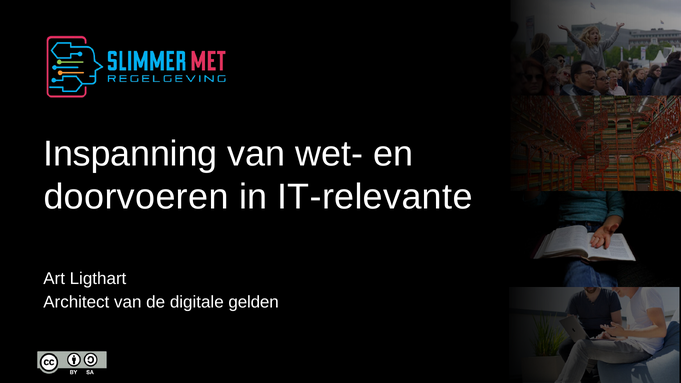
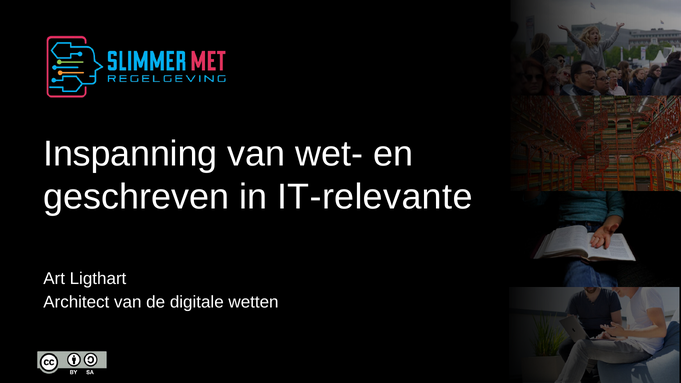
doorvoeren: doorvoeren -> geschreven
gelden: gelden -> wetten
